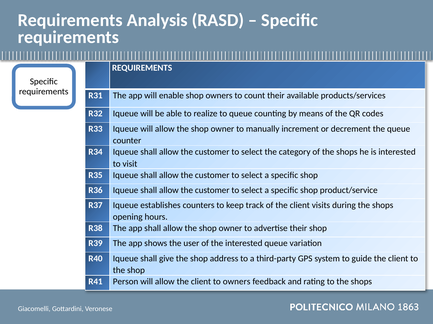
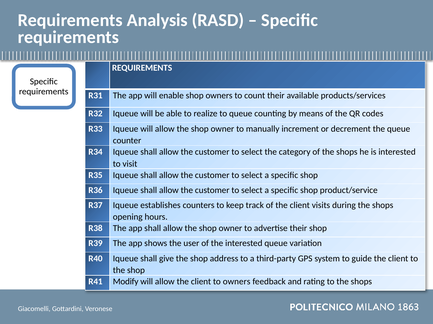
Person: Person -> Modify
